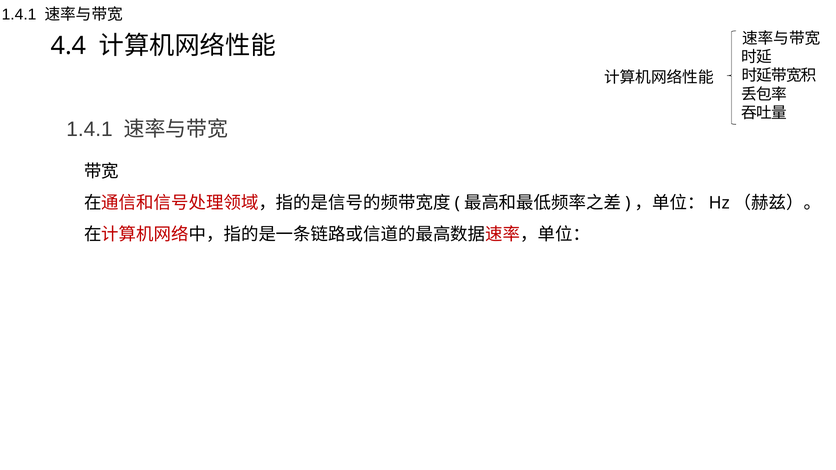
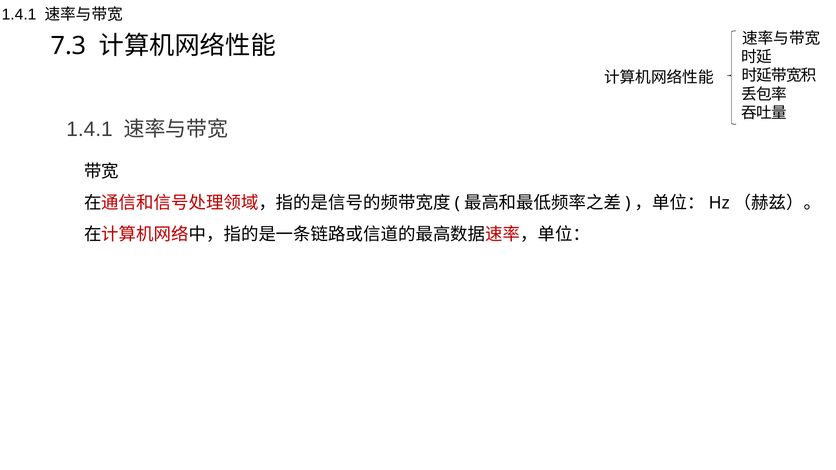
4.4: 4.4 -> 7.3
